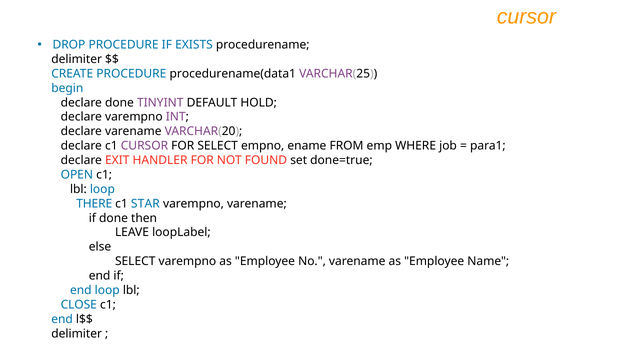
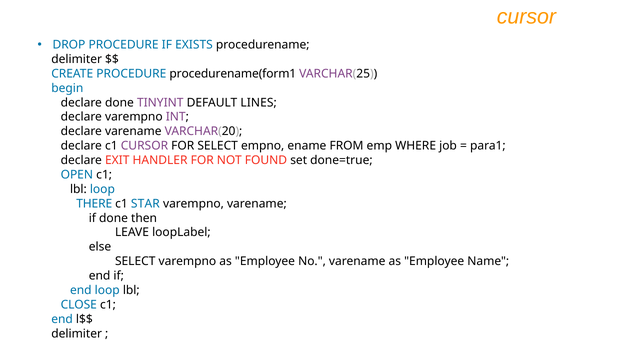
procedurename(data1: procedurename(data1 -> procedurename(form1
HOLD: HOLD -> LINES
